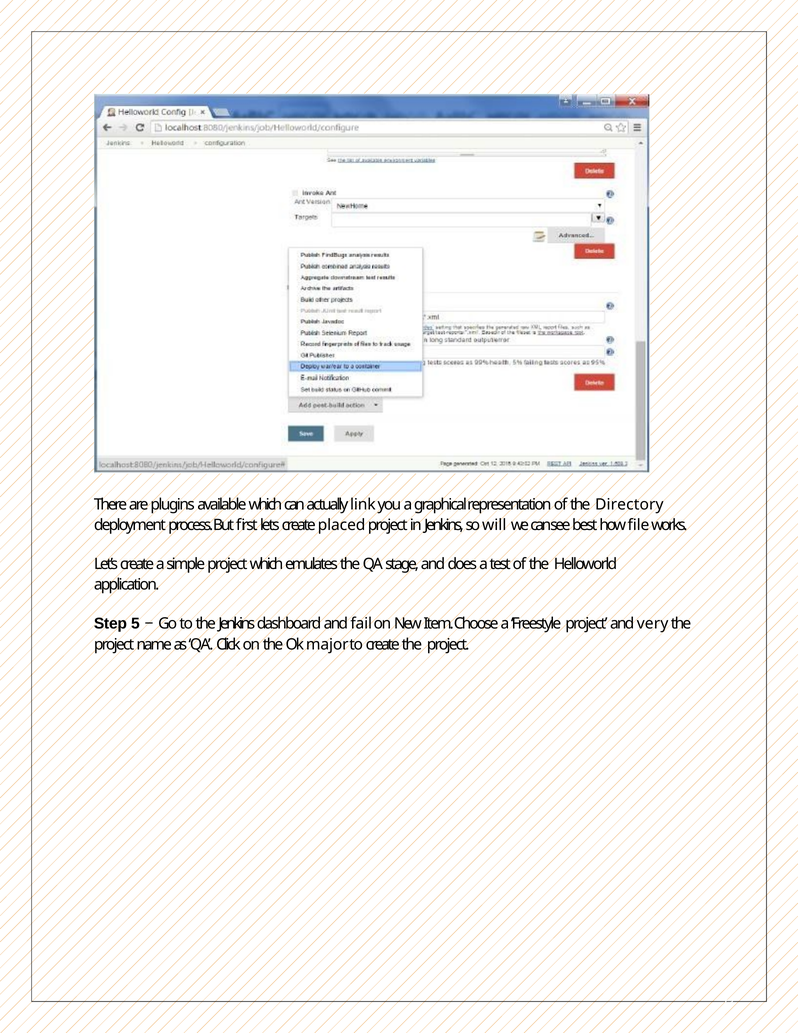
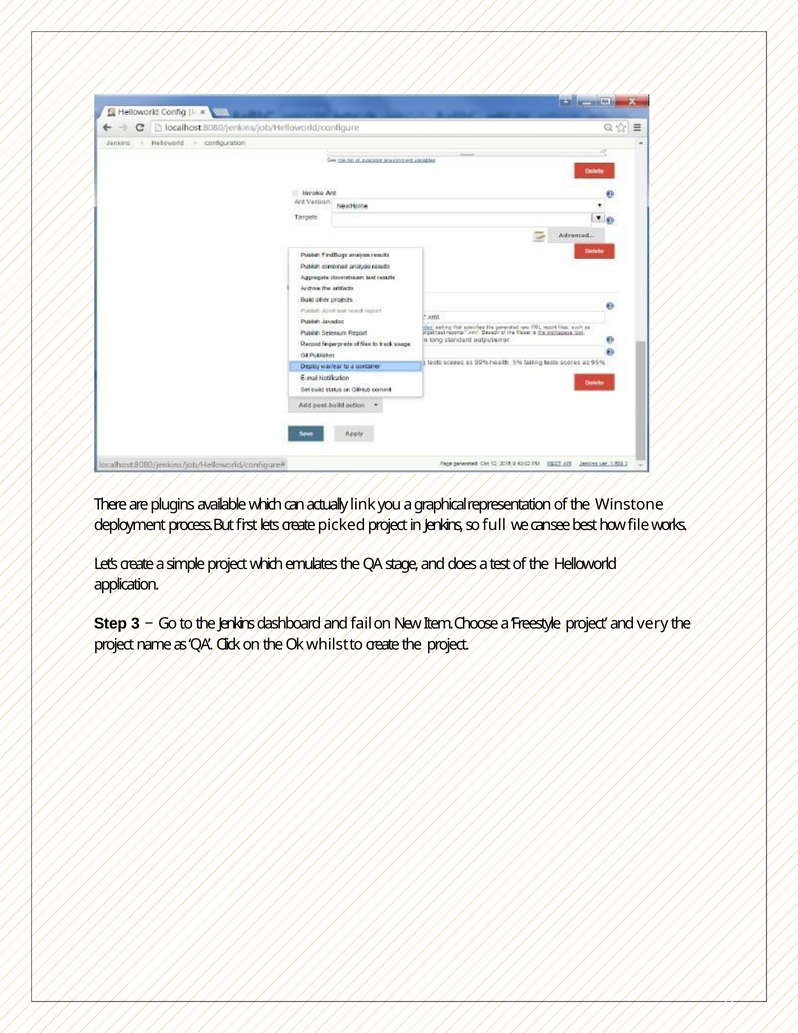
Directory: Directory -> Winstone
placed: placed -> picked
will: will -> full
5: 5 -> 3
major: major -> whilst
